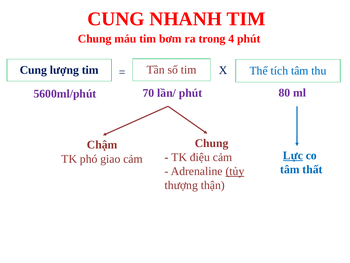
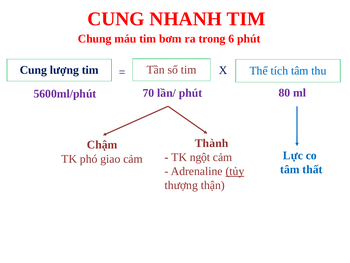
4: 4 -> 6
Chung at (212, 143): Chung -> Thành
Lực underline: present -> none
điệu: điệu -> ngột
